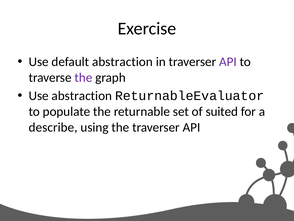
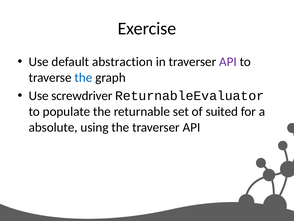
the at (83, 77) colour: purple -> blue
Use abstraction: abstraction -> screwdriver
describe: describe -> absolute
